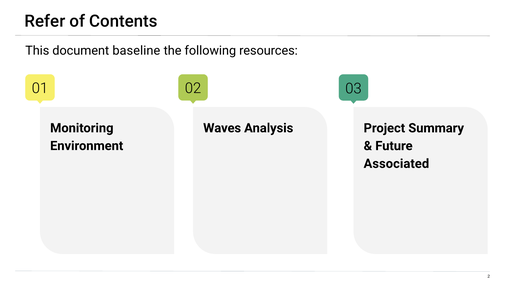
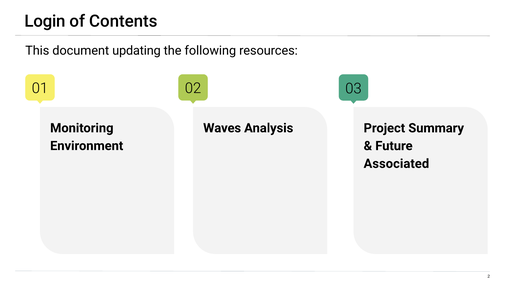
Refer: Refer -> Login
baseline: baseline -> updating
